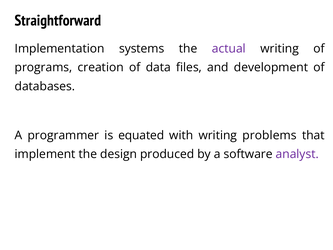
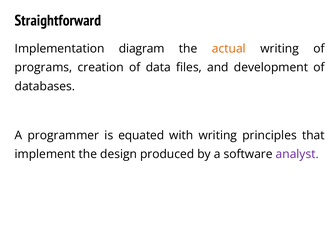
systems: systems -> diagram
actual colour: purple -> orange
problems: problems -> principles
